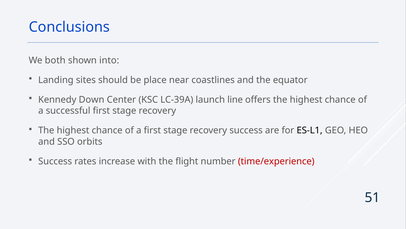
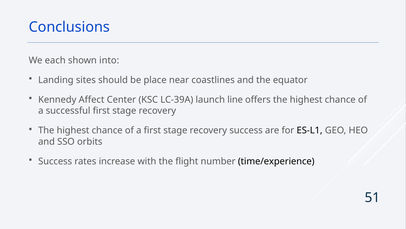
both: both -> each
Down: Down -> Affect
time/experience colour: red -> black
